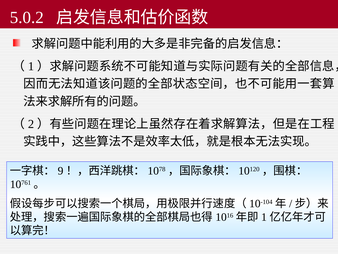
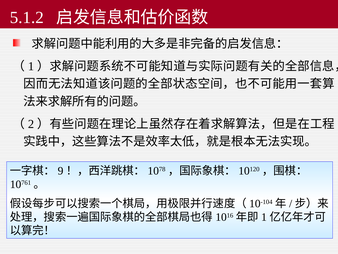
5.0.2: 5.0.2 -> 5.1.2
